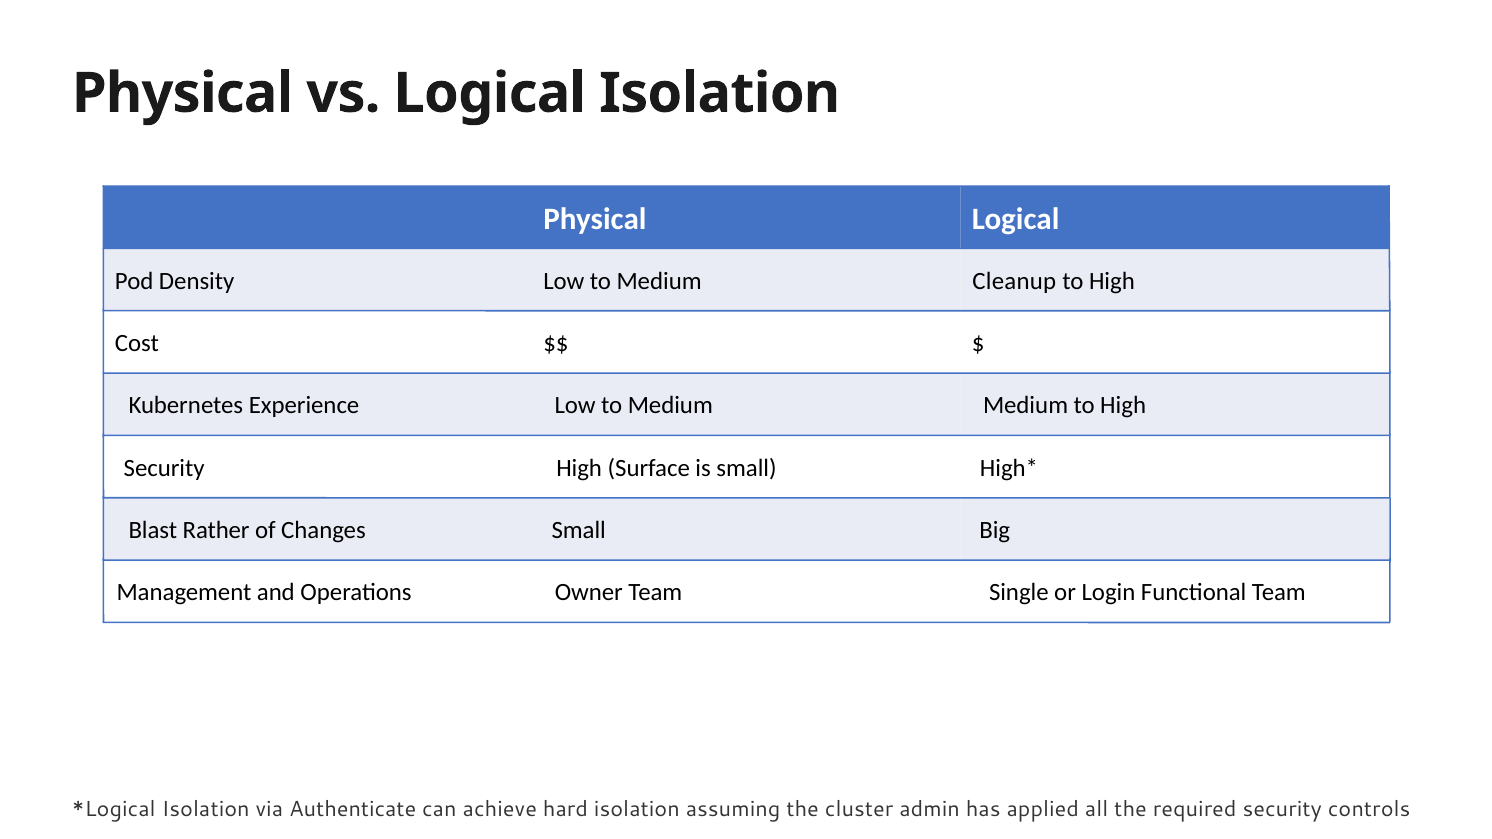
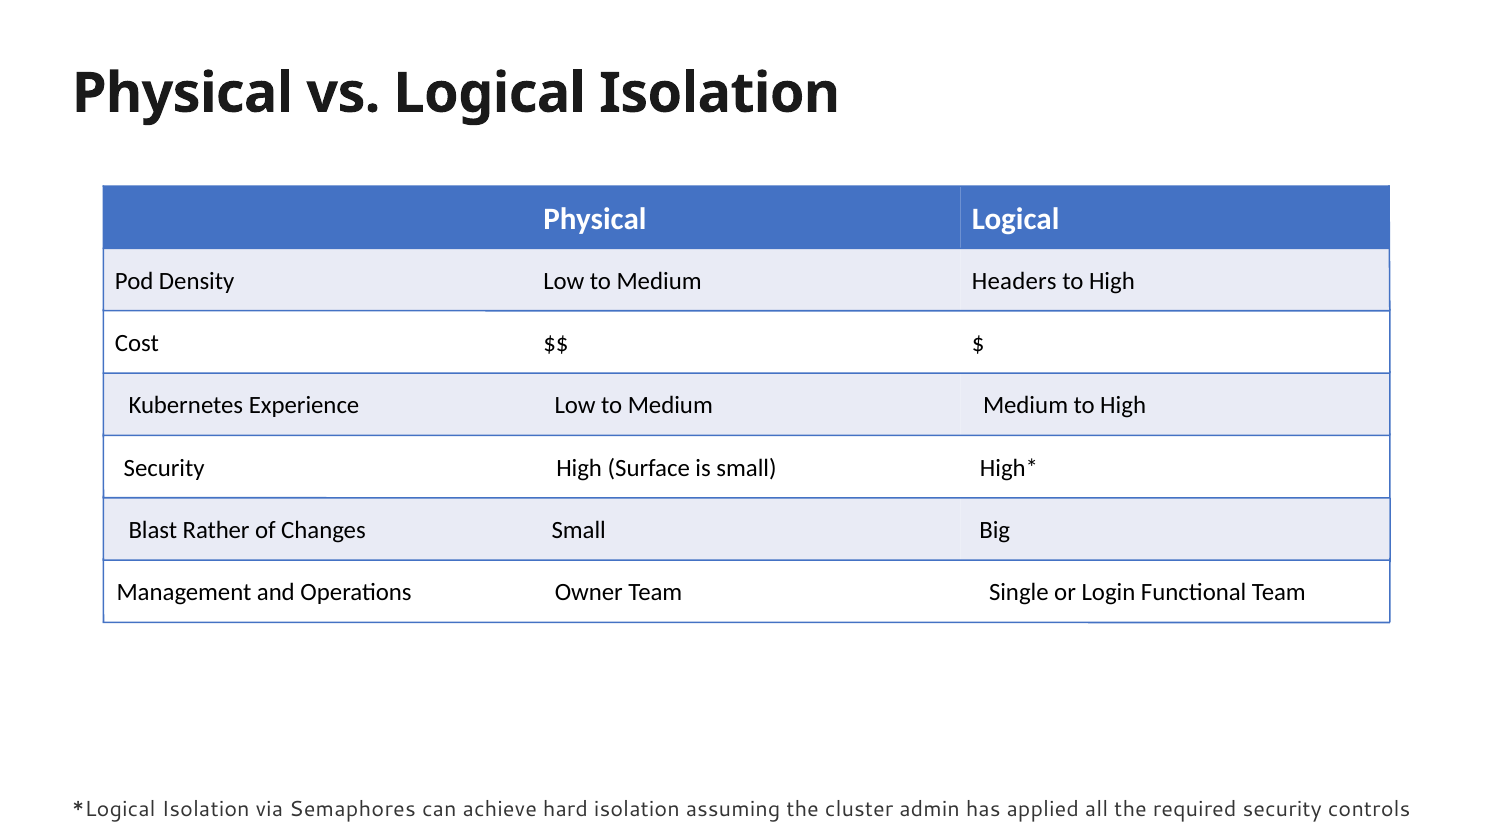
Cleanup: Cleanup -> Headers
Authenticate: Authenticate -> Semaphores
